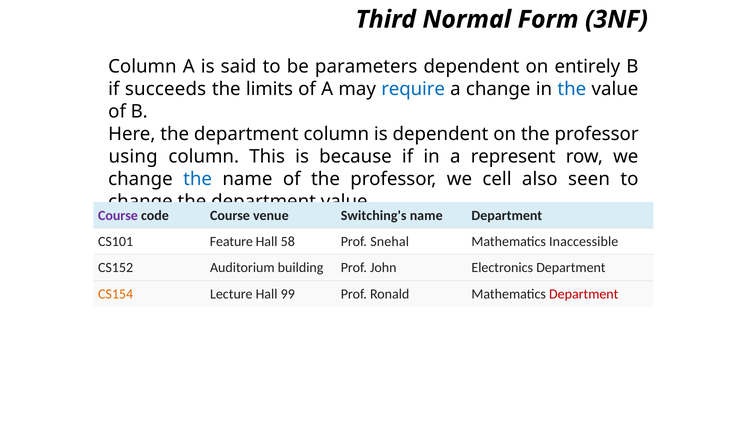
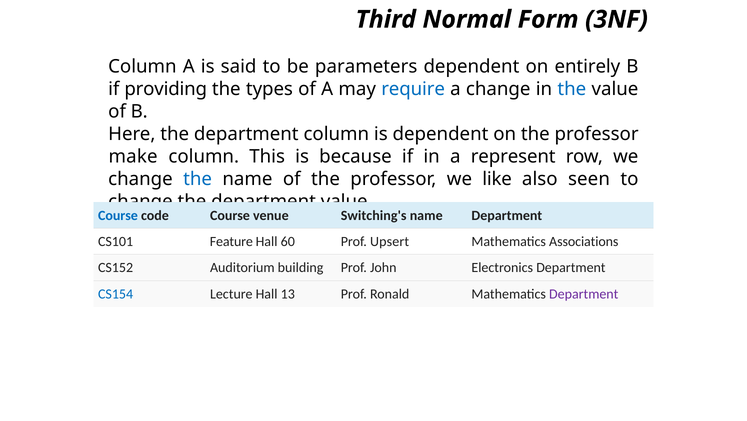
succeeds: succeeds -> providing
limits: limits -> types
using: using -> make
cell: cell -> like
Course at (118, 215) colour: purple -> blue
58: 58 -> 60
Snehal: Snehal -> Upsert
Inaccessible: Inaccessible -> Associations
CS154 colour: orange -> blue
99: 99 -> 13
Department at (584, 294) colour: red -> purple
